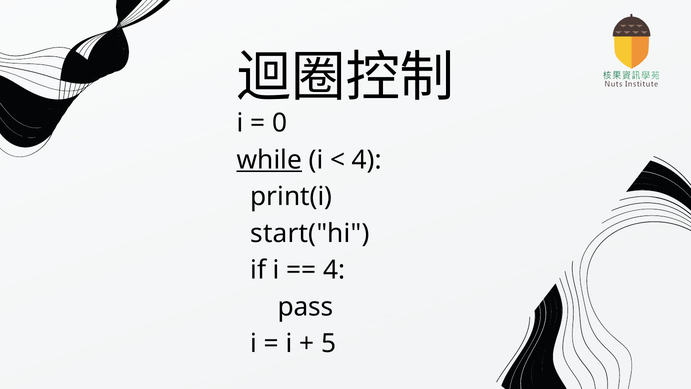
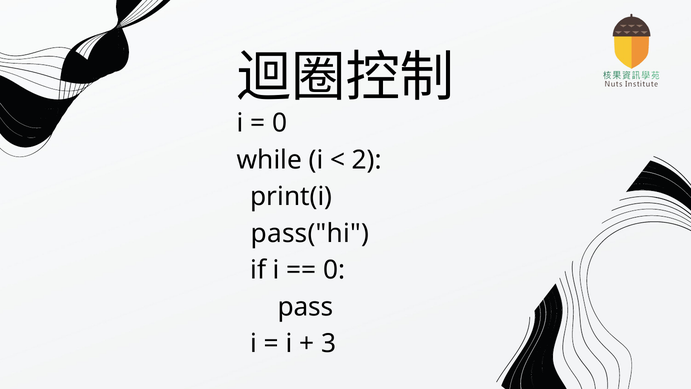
while underline: present -> none
4 at (367, 160): 4 -> 2
start("hi: start("hi -> pass("hi
4 at (334, 270): 4 -> 0
5: 5 -> 3
